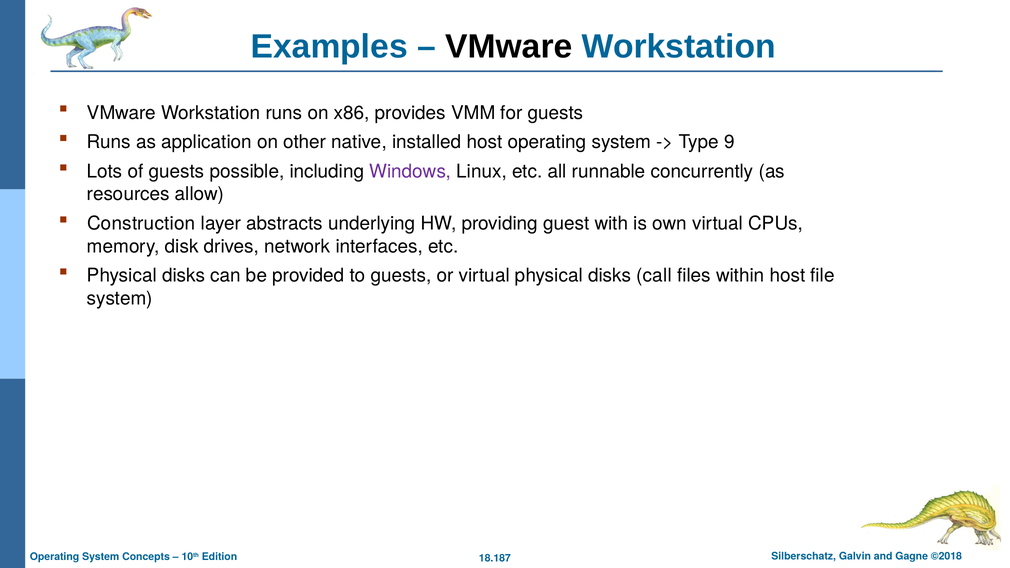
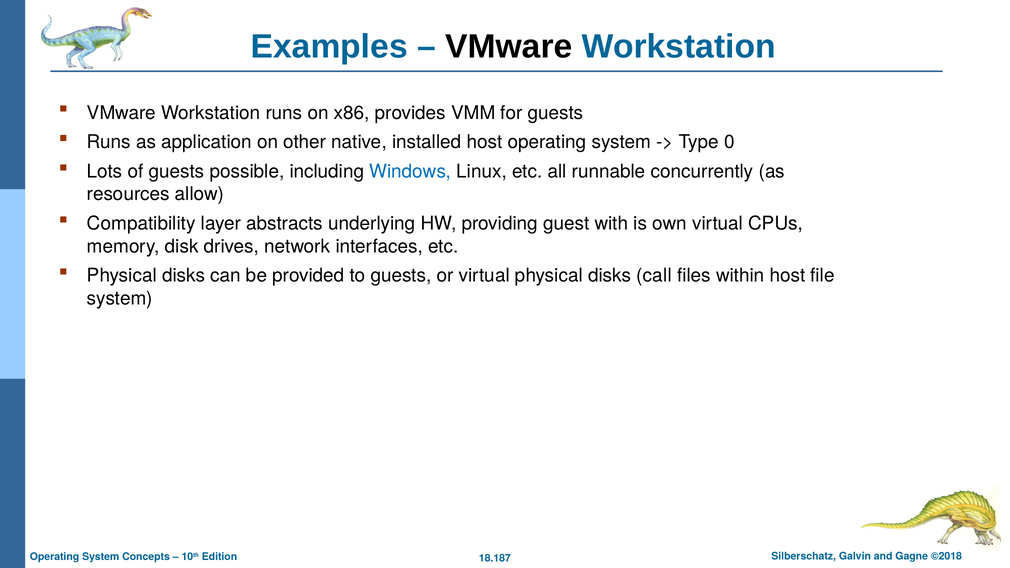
9: 9 -> 0
Windows colour: purple -> blue
Construction: Construction -> Compatibility
